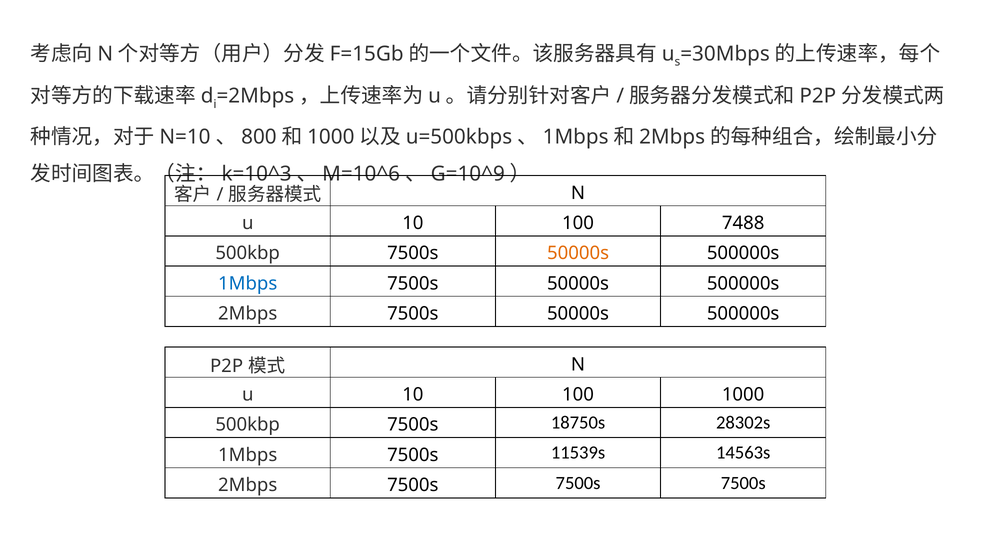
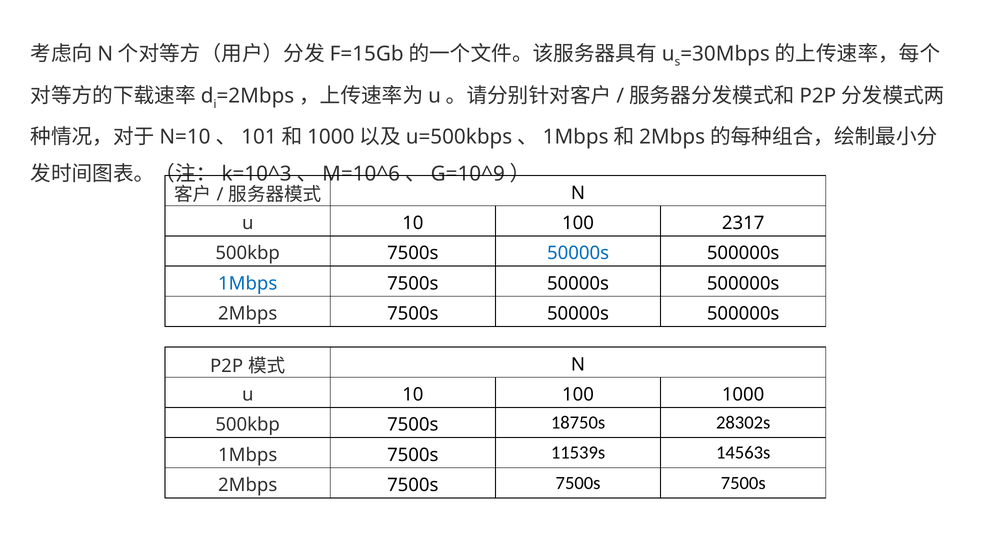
800: 800 -> 101
7488: 7488 -> 2317
50000s at (578, 253) colour: orange -> blue
